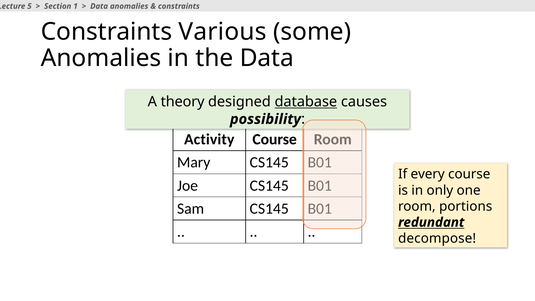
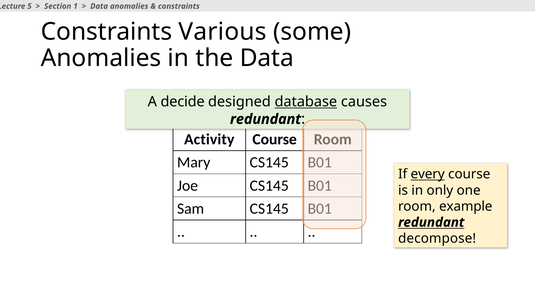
theory: theory -> decide
possibility at (265, 119): possibility -> redundant
every underline: none -> present
portions: portions -> example
